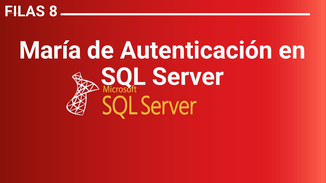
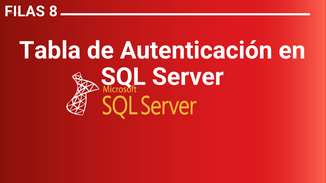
María: María -> Tabla
